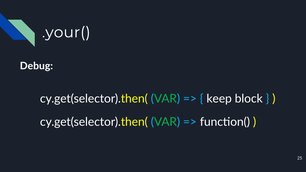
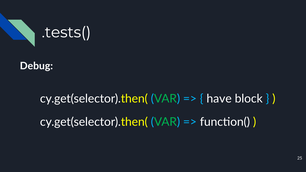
.your(: .your( -> .tests(
keep: keep -> have
